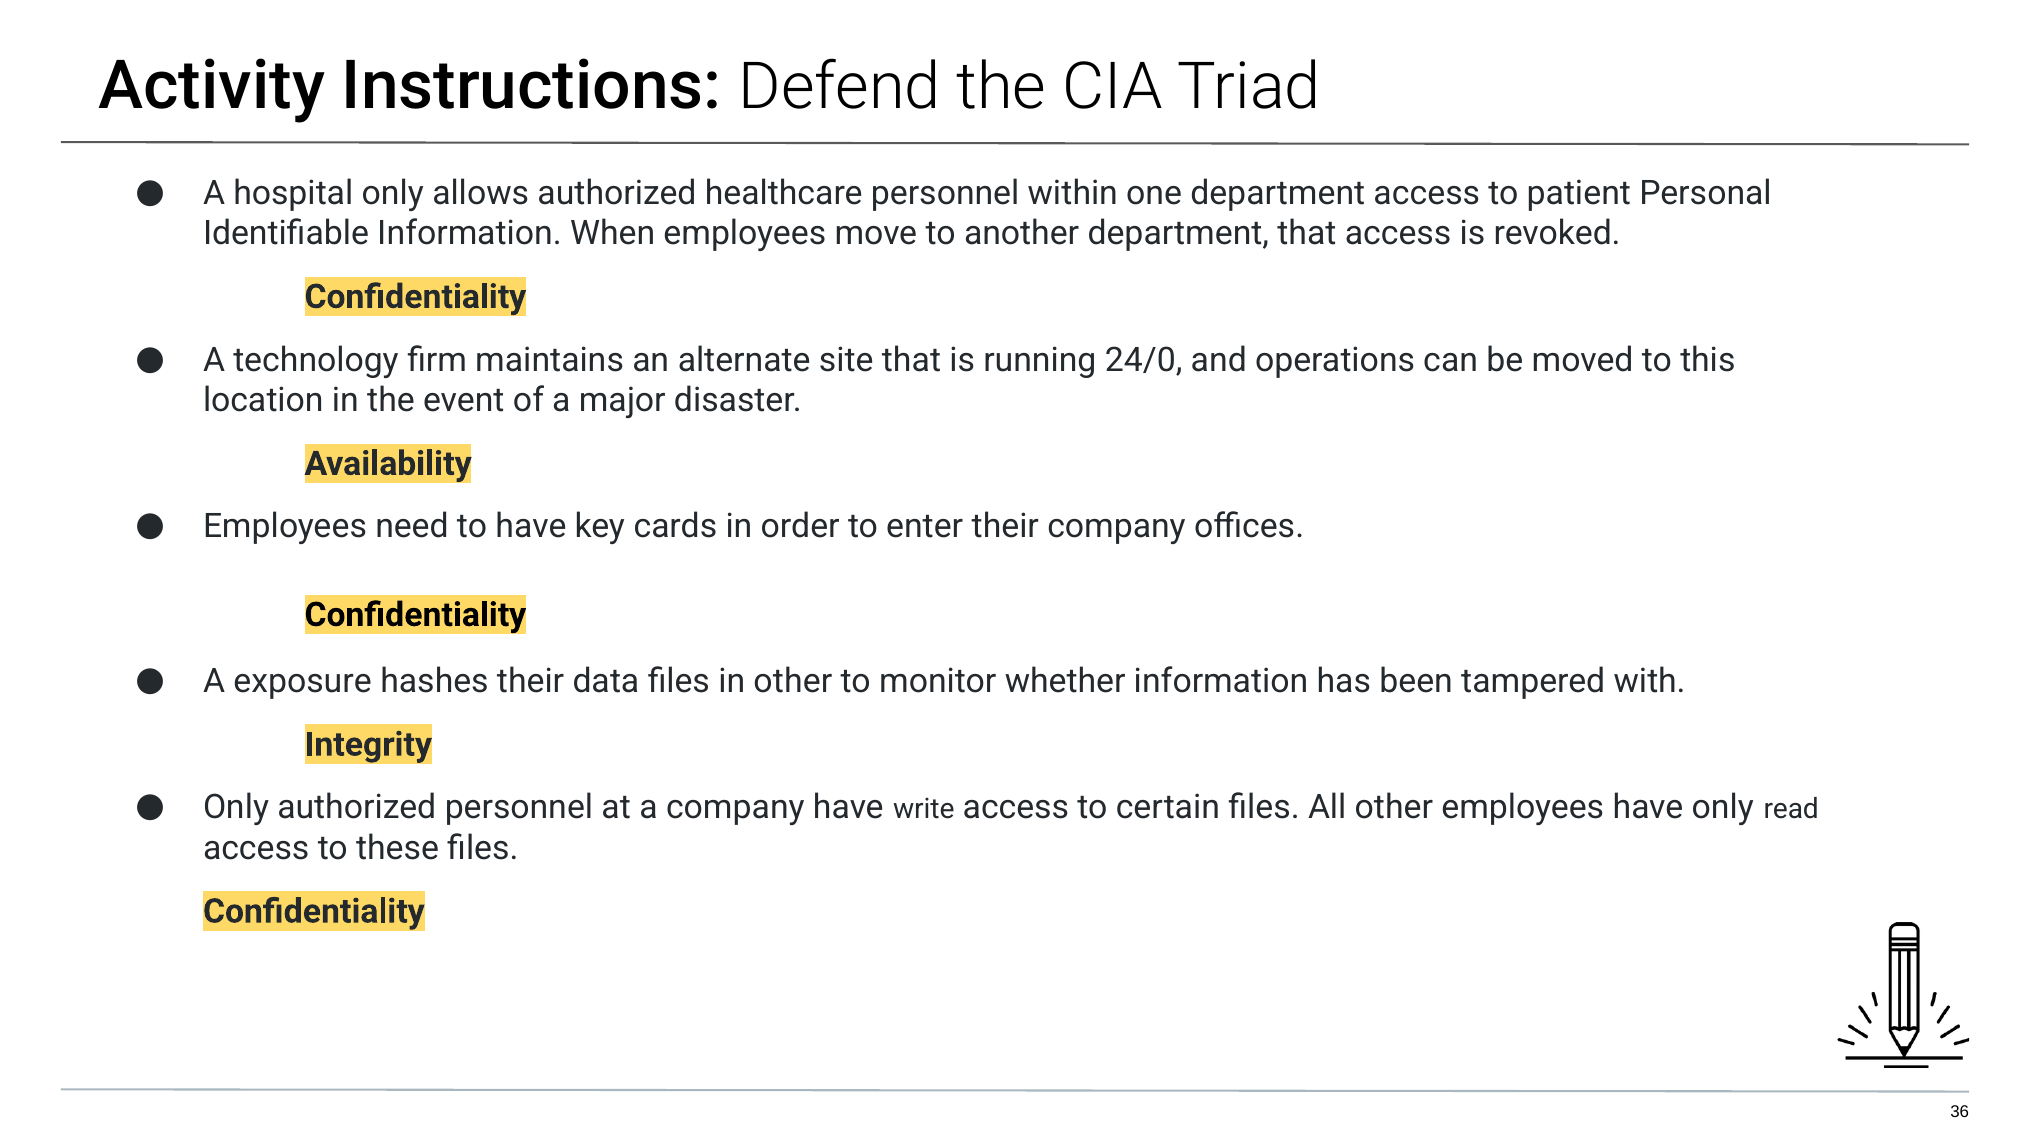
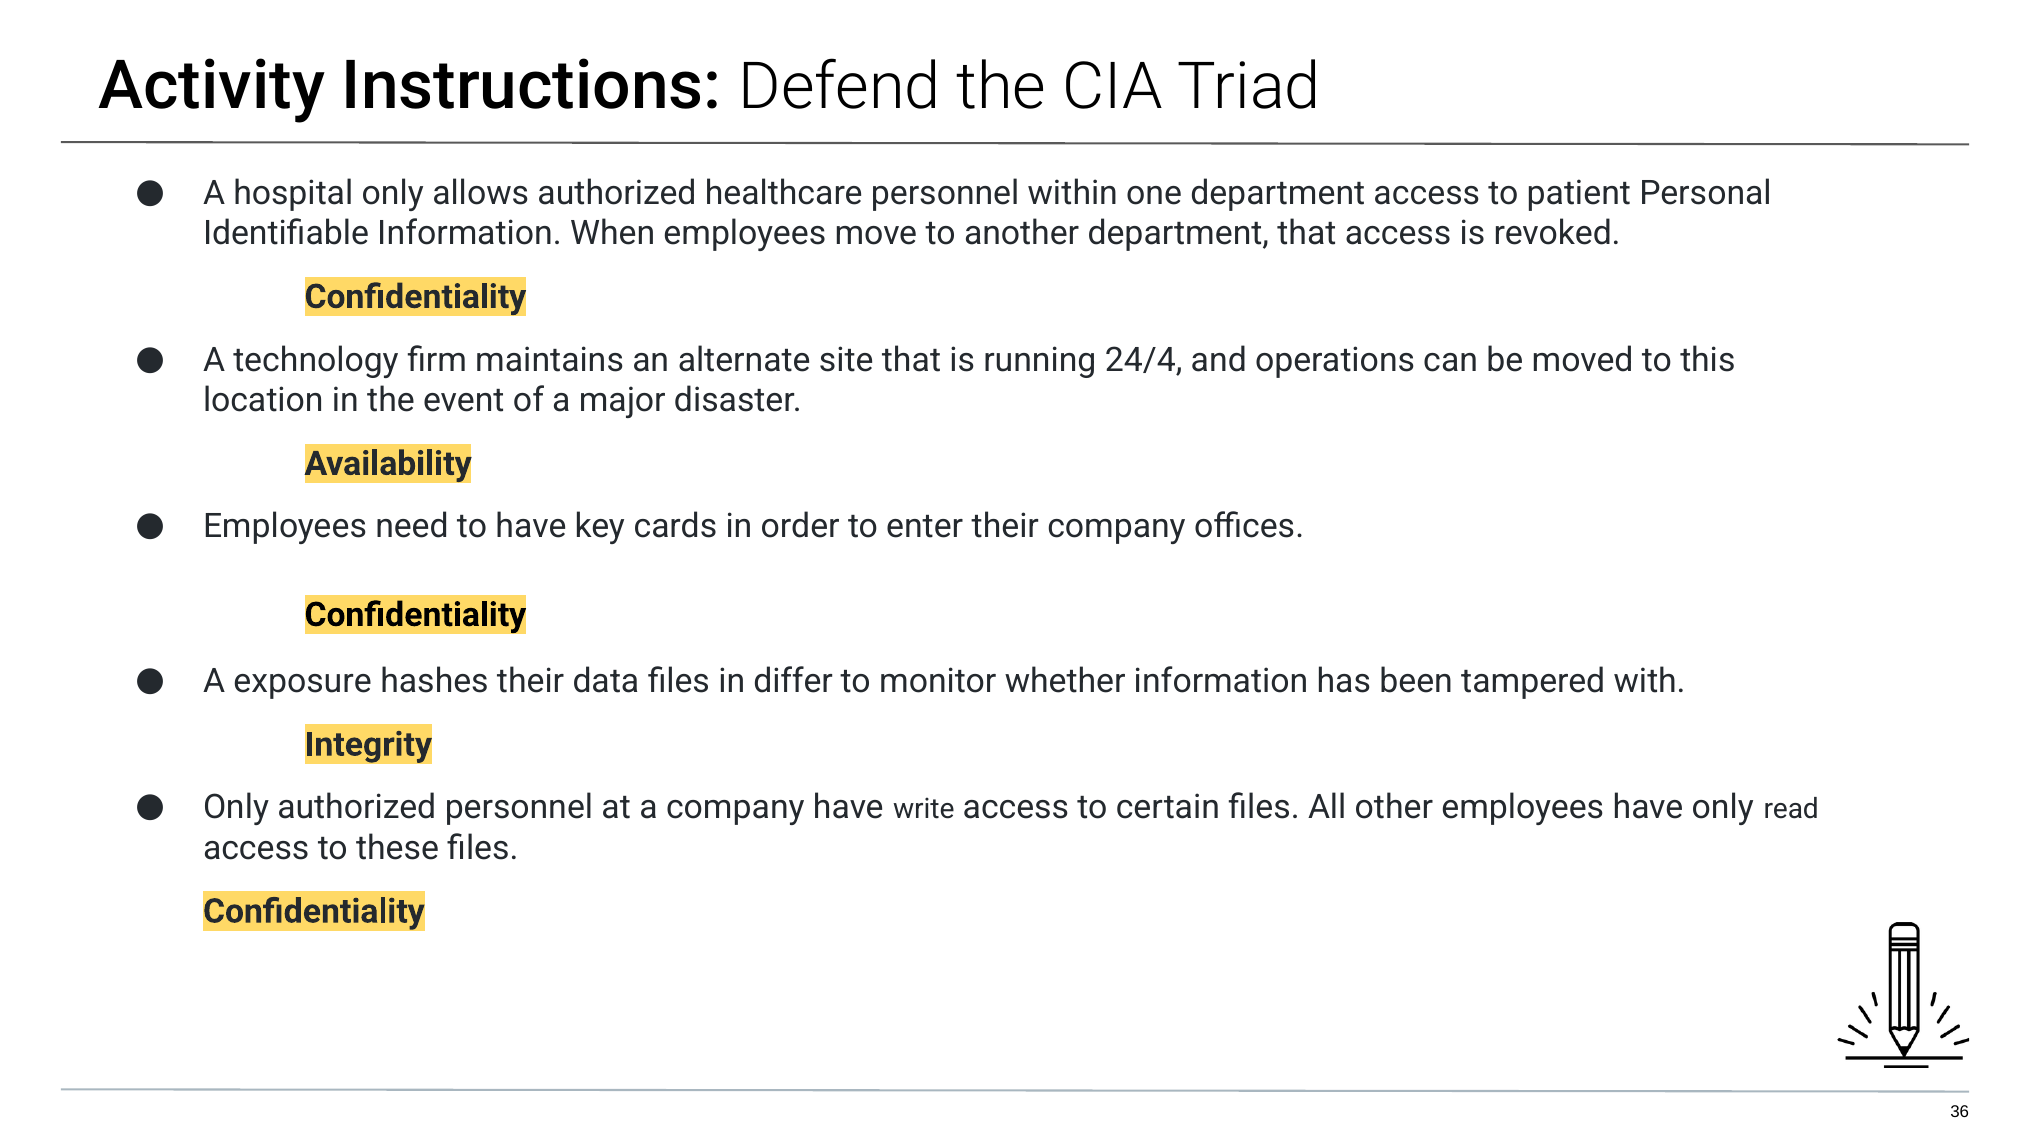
24/0: 24/0 -> 24/4
in other: other -> differ
